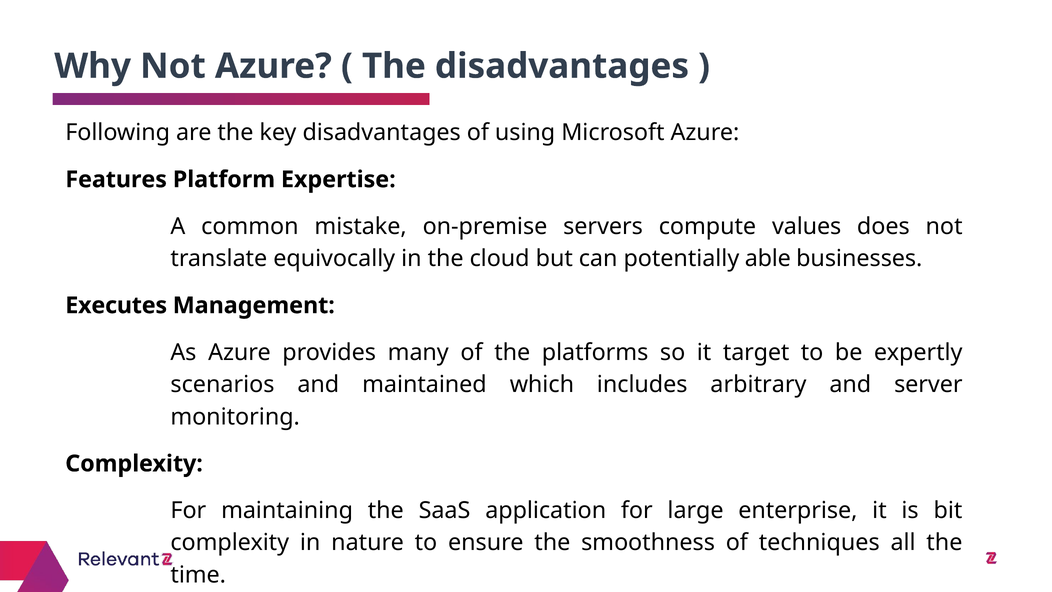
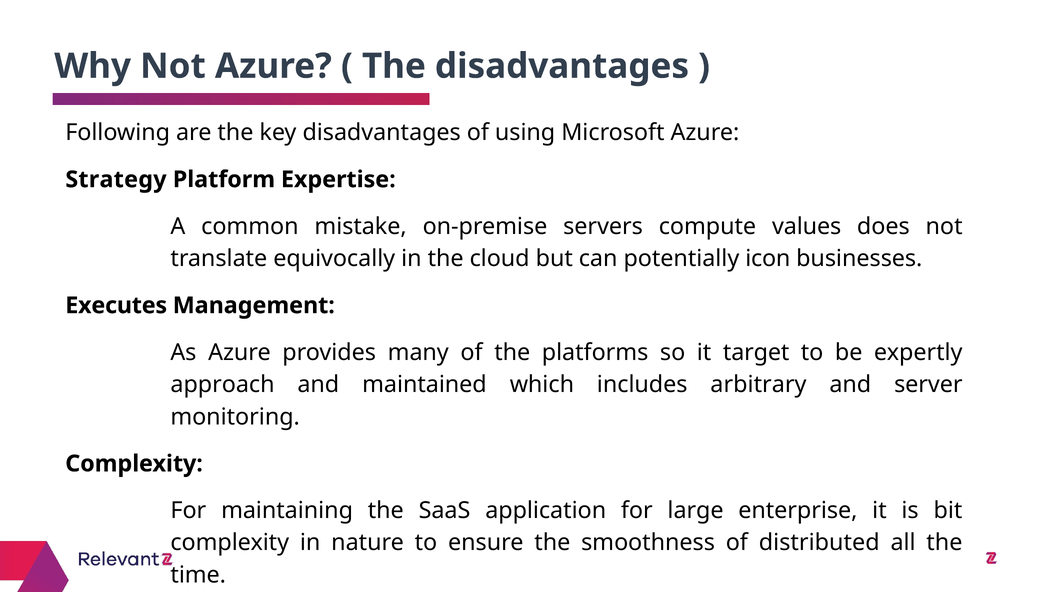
Features: Features -> Strategy
able: able -> icon
scenarios: scenarios -> approach
techniques: techniques -> distributed
